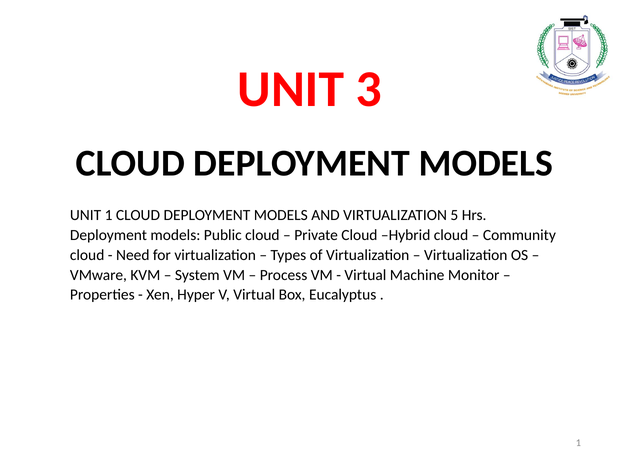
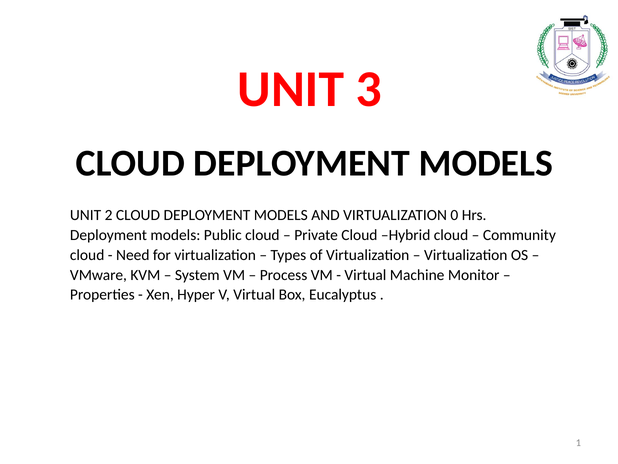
UNIT 1: 1 -> 2
5: 5 -> 0
